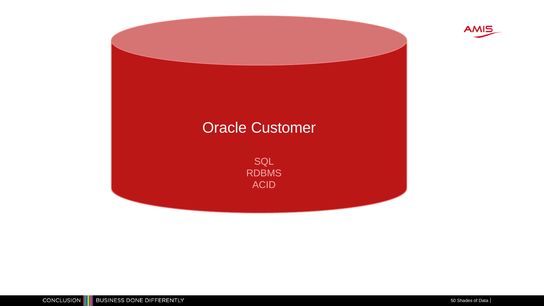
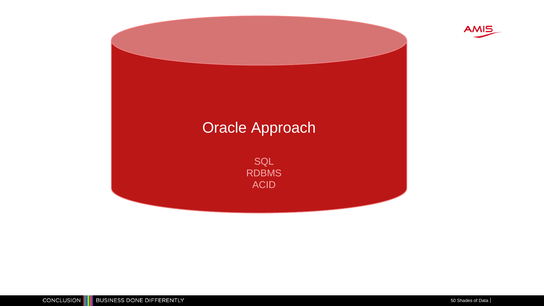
Customer: Customer -> Approach
